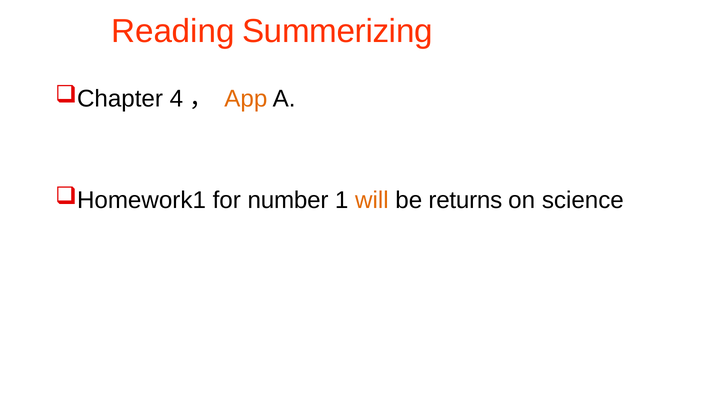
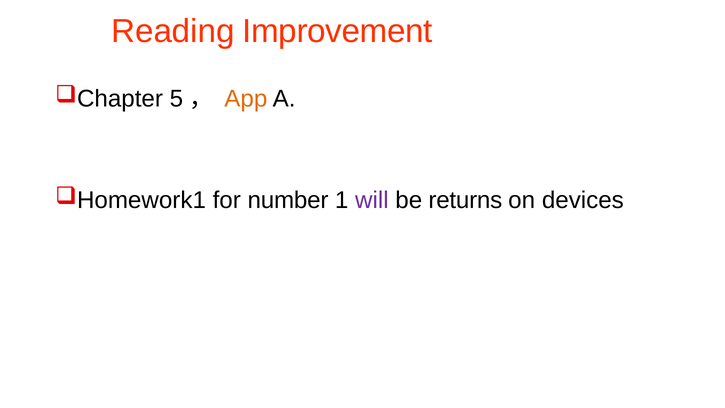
Summerizing: Summerizing -> Improvement
4: 4 -> 5
will colour: orange -> purple
science: science -> devices
